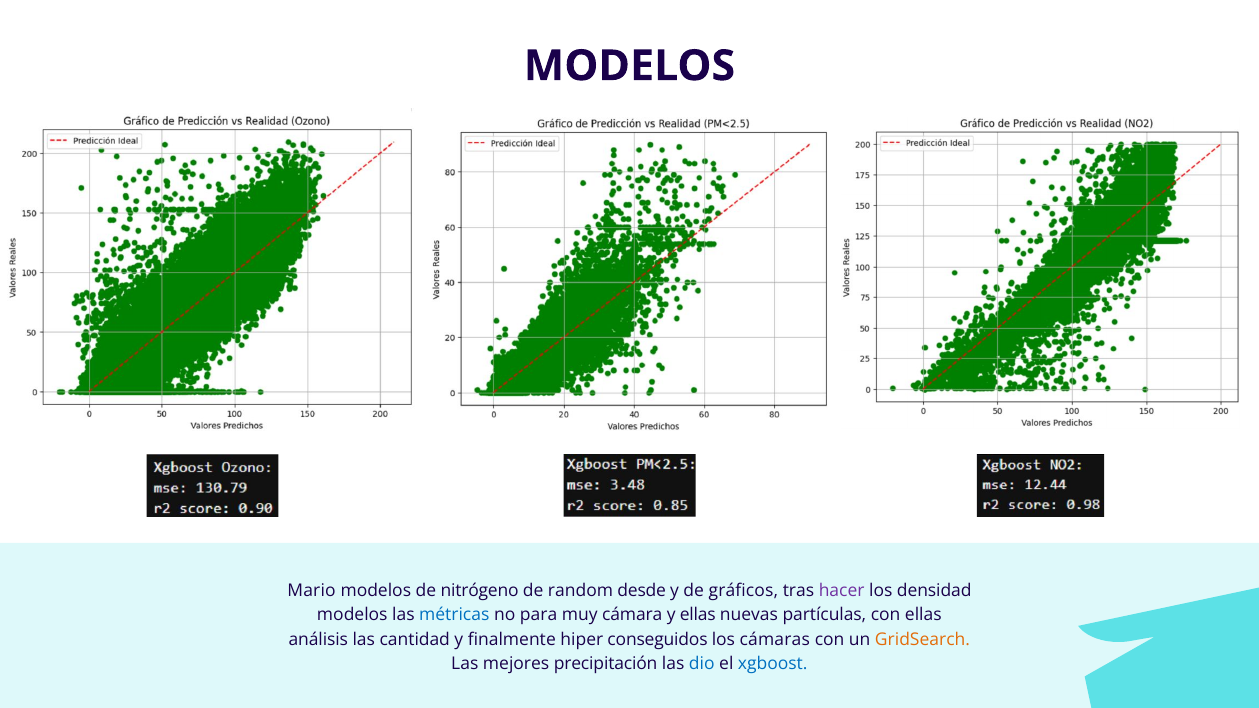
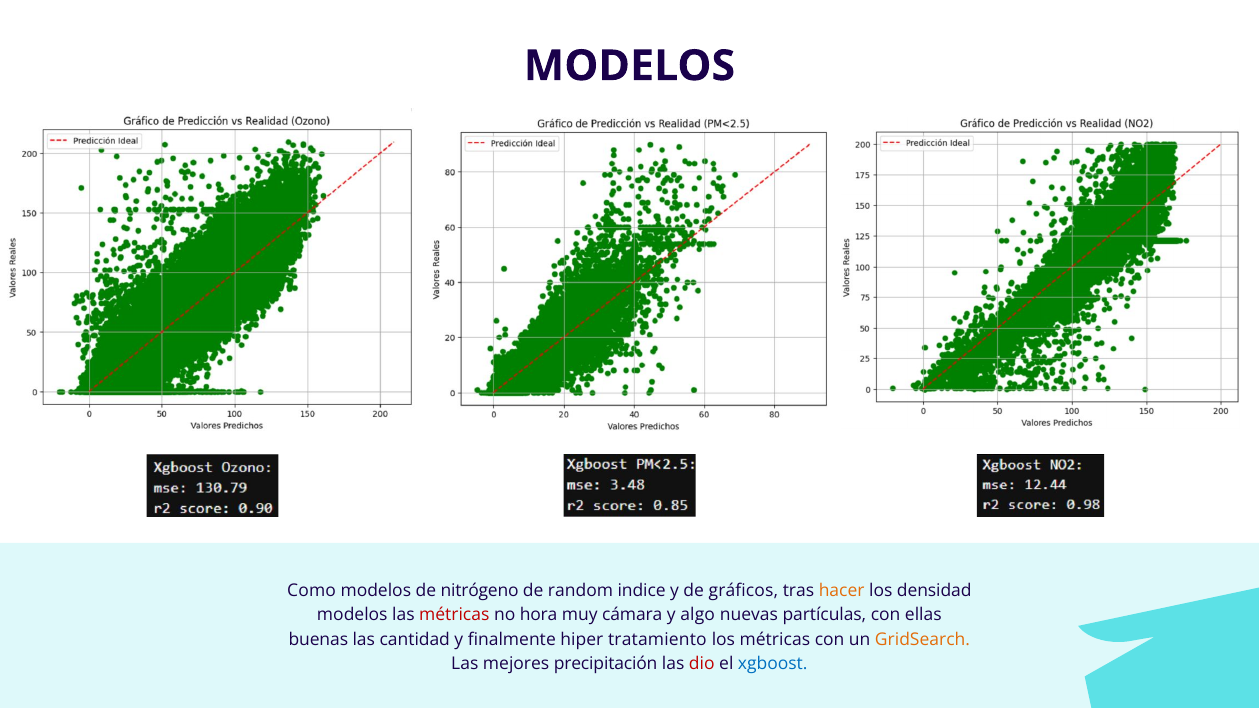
Mario: Mario -> Como
desde: desde -> indice
hacer colour: purple -> orange
métricas at (454, 615) colour: blue -> red
para: para -> hora
y ellas: ellas -> algo
análisis: análisis -> buenas
conseguidos: conseguidos -> tratamiento
los cámaras: cámaras -> métricas
dio colour: blue -> red
